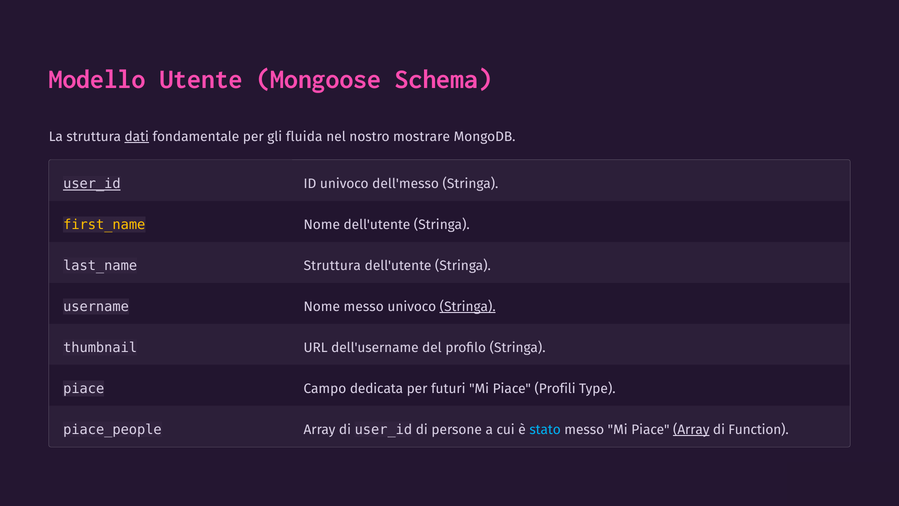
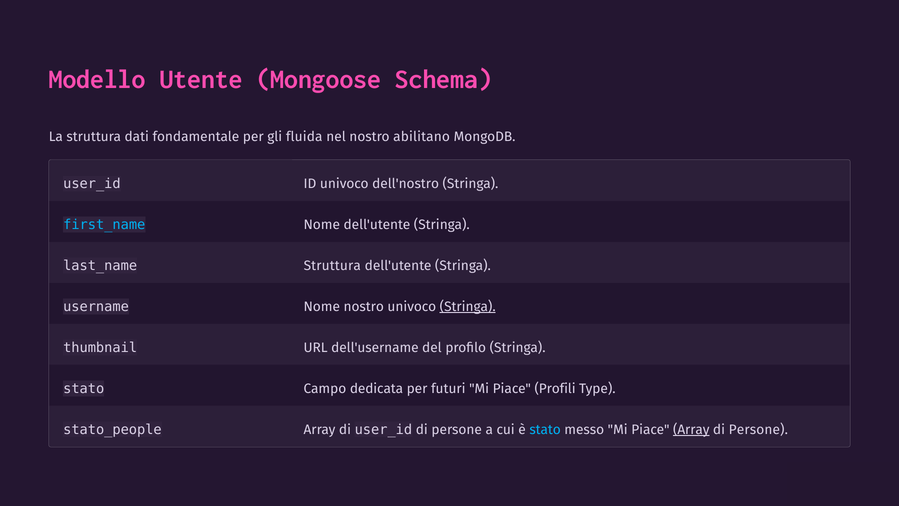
dati underline: present -> none
mostrare: mostrare -> abilitano
user_id at (92, 184) underline: present -> none
dell'messo: dell'messo -> dell'nostro
first_name colour: yellow -> light blue
Nome messo: messo -> nostro
piace at (84, 388): piace -> stato
piace_people: piace_people -> stato_people
Function at (758, 429): Function -> Persone
